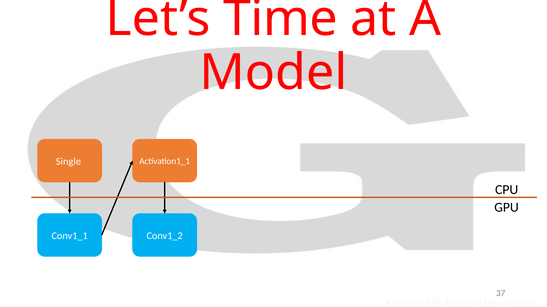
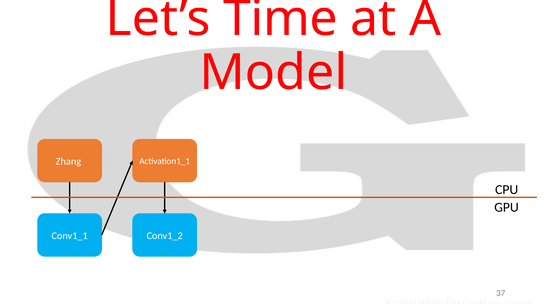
Single: Single -> Zhang
